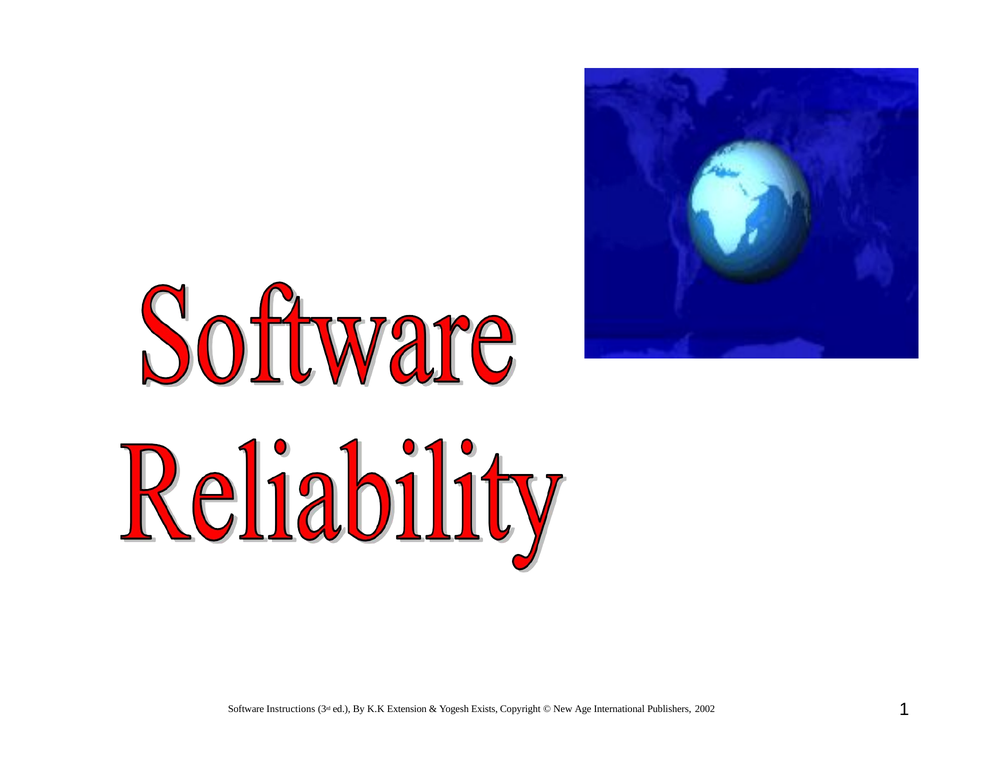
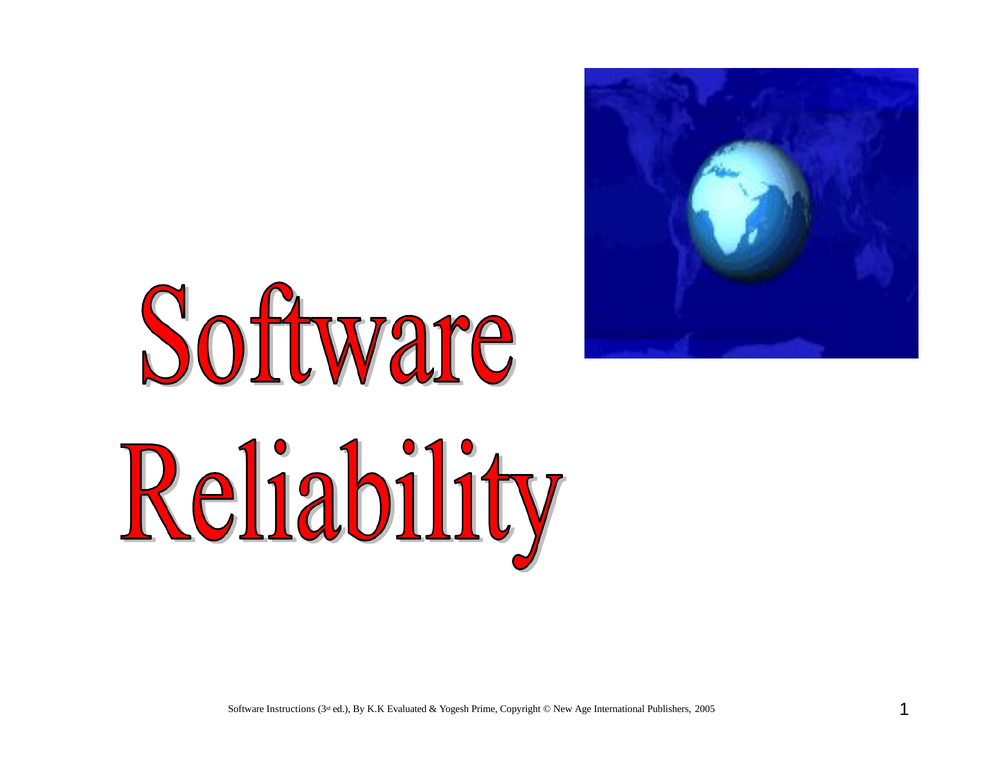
Extension: Extension -> Evaluated
Exists: Exists -> Prime
2002: 2002 -> 2005
